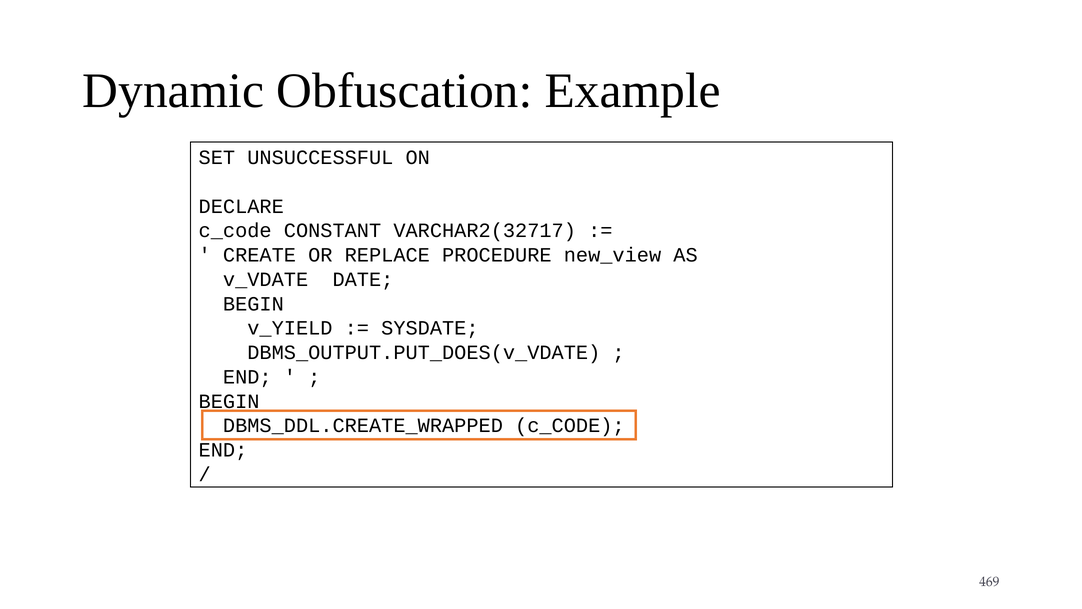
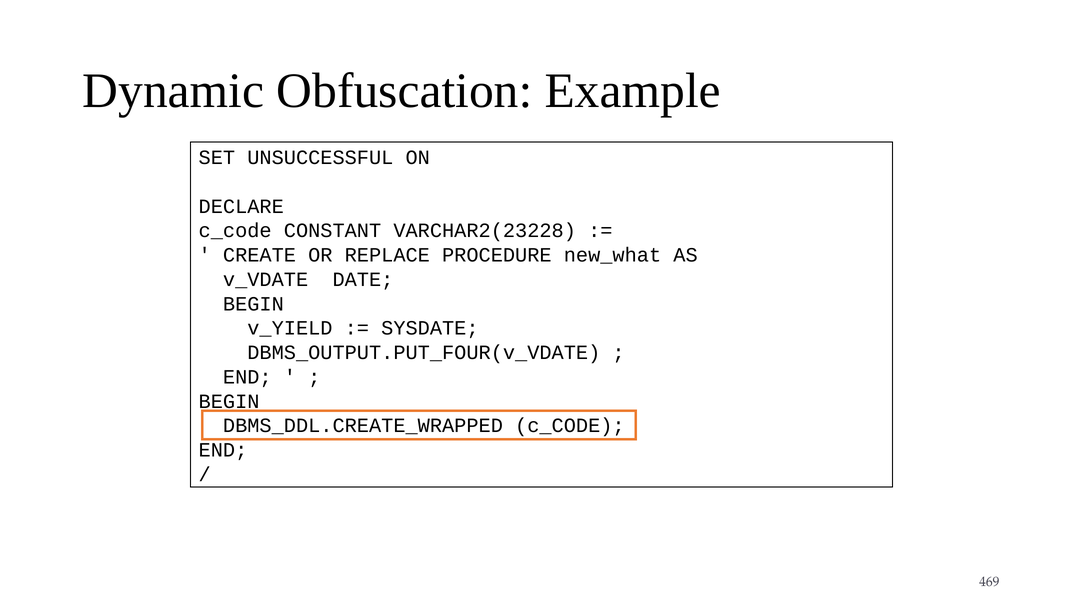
VARCHAR2(32717: VARCHAR2(32717 -> VARCHAR2(23228
new_view: new_view -> new_what
DBMS_OUTPUT.PUT_DOES(v_VDATE: DBMS_OUTPUT.PUT_DOES(v_VDATE -> DBMS_OUTPUT.PUT_FOUR(v_VDATE
